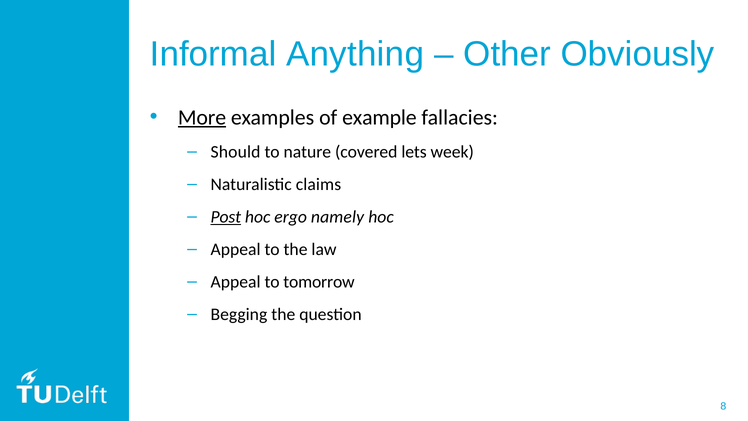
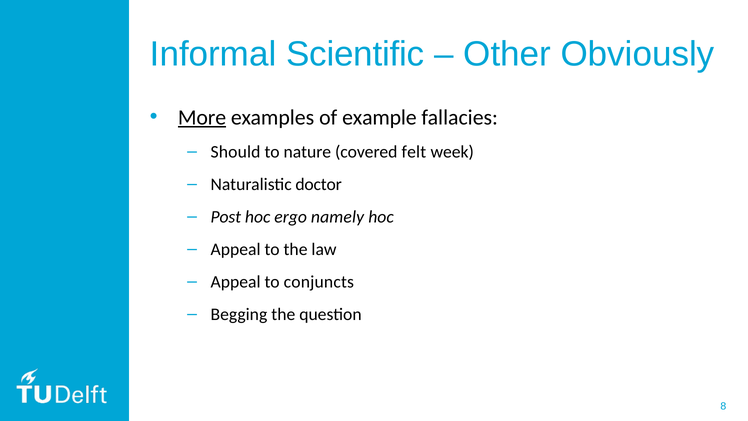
Anything: Anything -> Scientific
lets: lets -> felt
claims: claims -> doctor
Post underline: present -> none
tomorrow: tomorrow -> conjuncts
